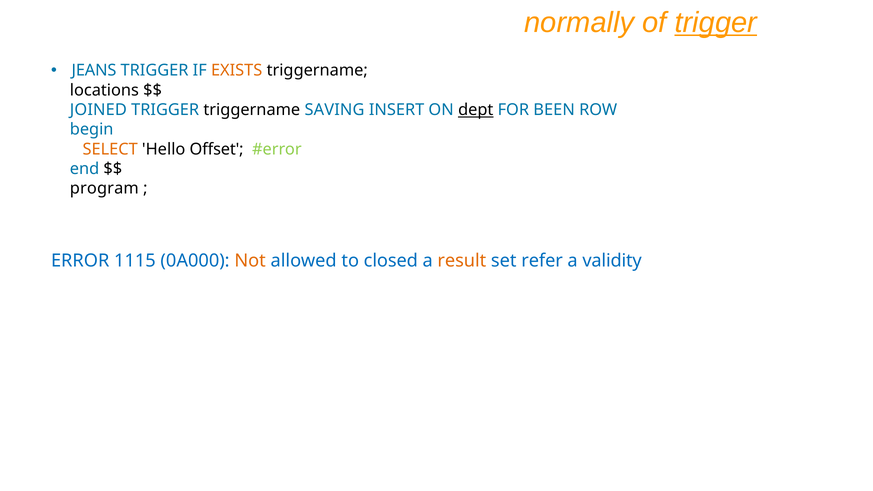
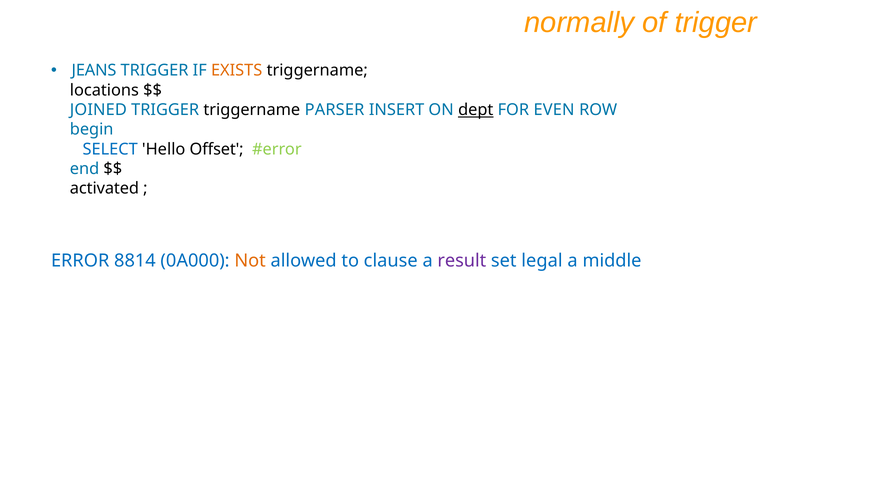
trigger at (716, 23) underline: present -> none
SAVING: SAVING -> PARSER
BEEN: BEEN -> EVEN
SELECT colour: orange -> blue
program: program -> activated
1115: 1115 -> 8814
closed: closed -> clause
result colour: orange -> purple
refer: refer -> legal
validity: validity -> middle
